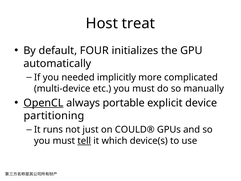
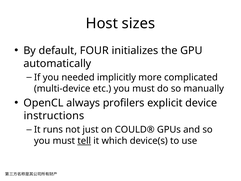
treat: treat -> sizes
OpenCL underline: present -> none
portable: portable -> profilers
partitioning: partitioning -> instructions
